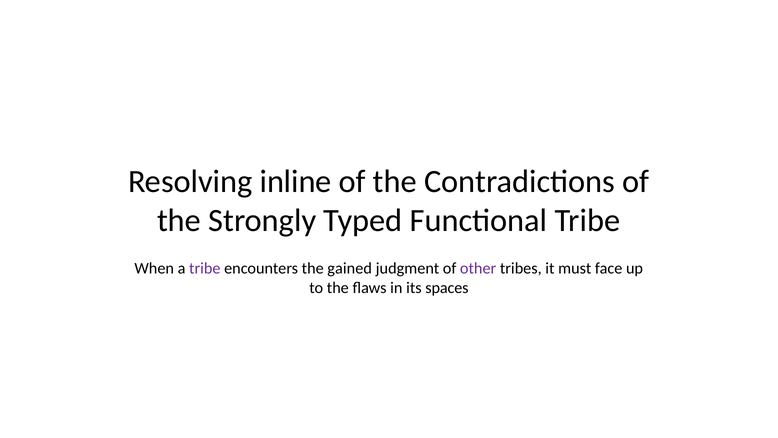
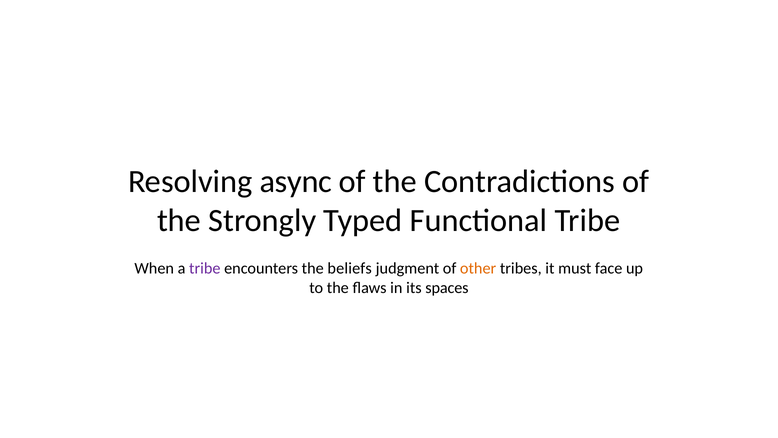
inline: inline -> async
gained: gained -> beliefs
other colour: purple -> orange
